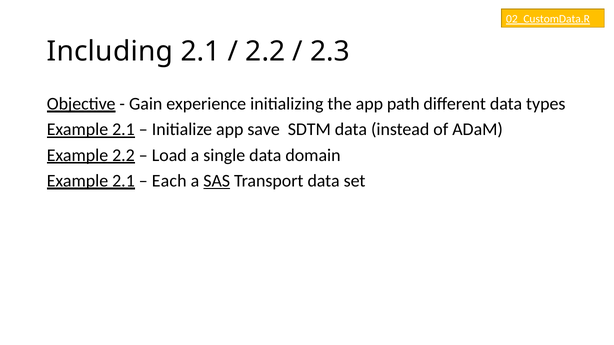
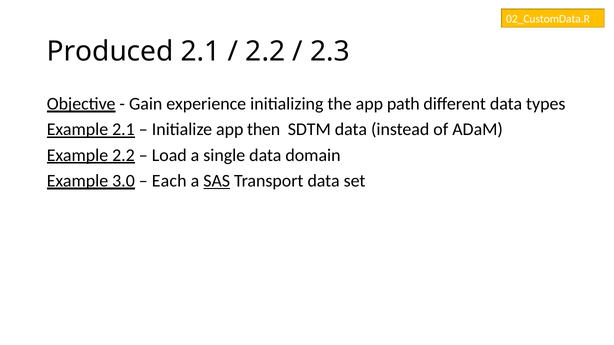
02_CustomData.R underline: present -> none
Including: Including -> Produced
save: save -> then
2.1 at (124, 181): 2.1 -> 3.0
